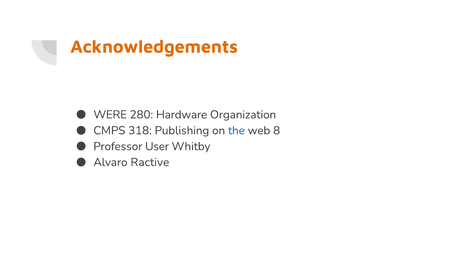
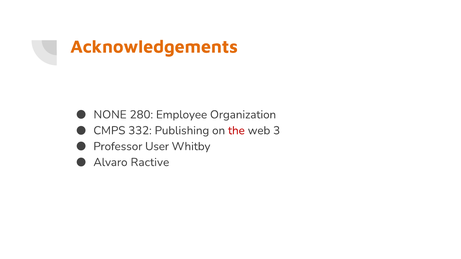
WERE: WERE -> NONE
Hardware: Hardware -> Employee
318: 318 -> 332
the colour: blue -> red
8: 8 -> 3
